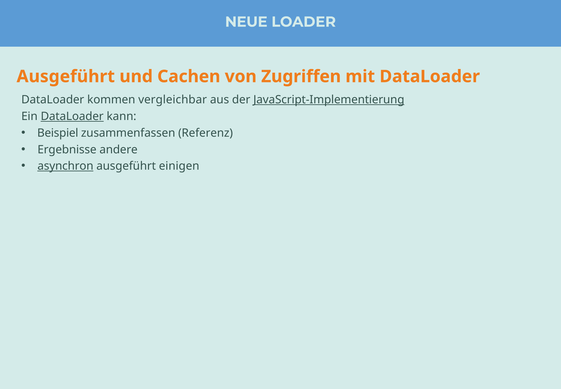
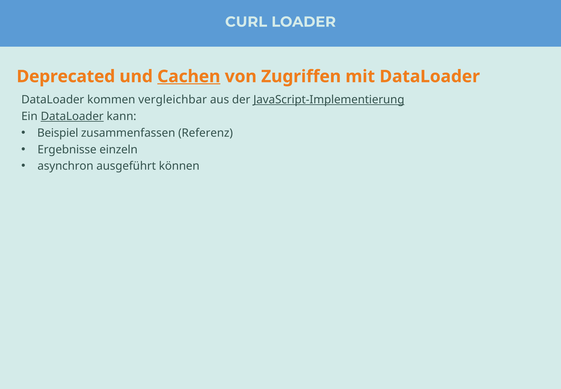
NEUE: NEUE -> CURL
Ausgeführt at (66, 76): Ausgeführt -> Deprecated
Cachen underline: none -> present
andere: andere -> einzeln
asynchron underline: present -> none
einigen: einigen -> können
